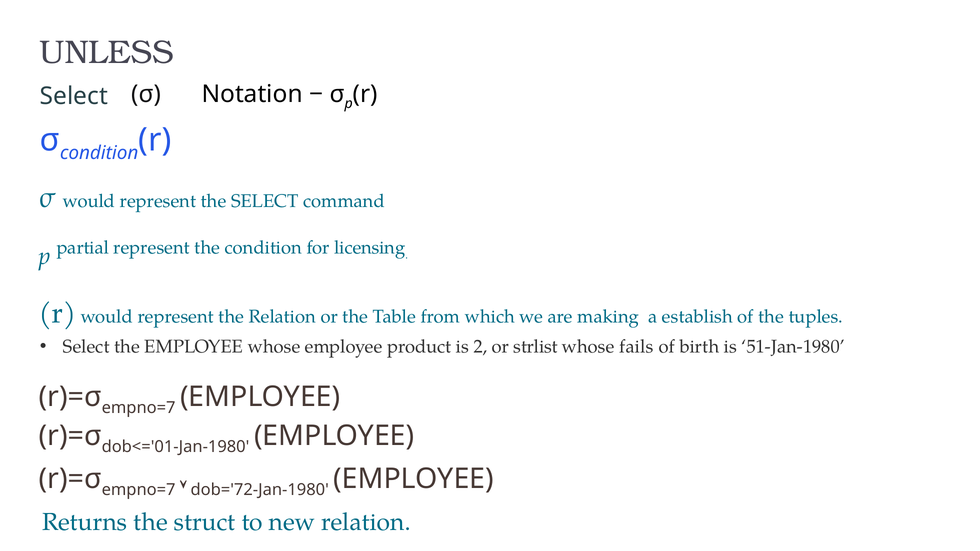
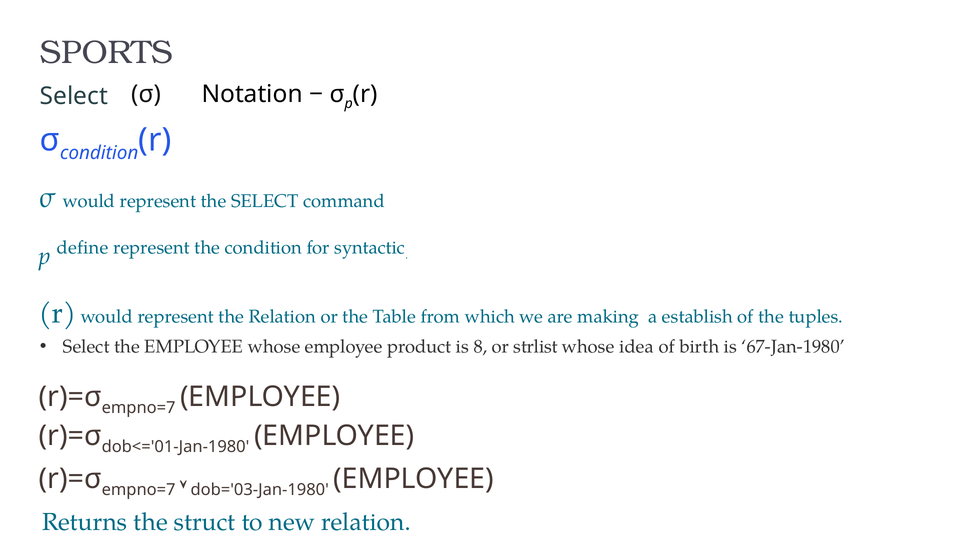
UNLESS: UNLESS -> SPORTS
partial: partial -> define
licensing: licensing -> syntactic
2: 2 -> 8
fails: fails -> idea
51-Jan-1980: 51-Jan-1980 -> 67-Jan-1980
dob='72-Jan-1980: dob='72-Jan-1980 -> dob='03-Jan-1980
